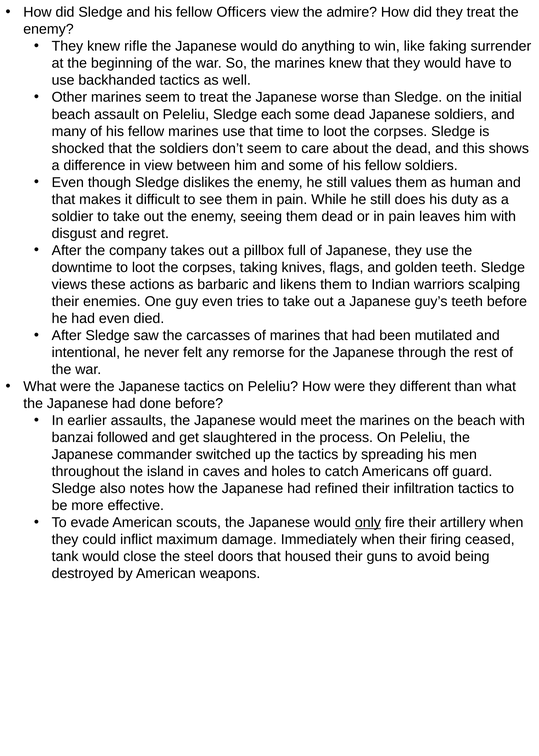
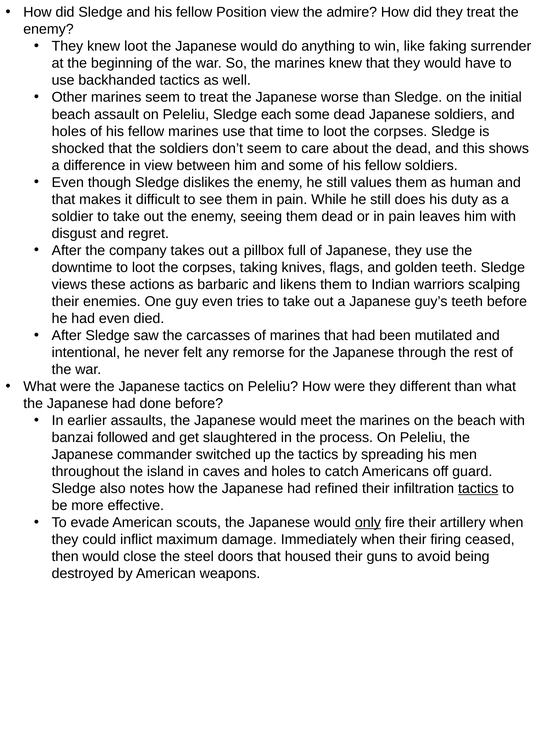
Officers: Officers -> Position
knew rifle: rifle -> loot
many at (69, 131): many -> holes
tactics at (478, 489) underline: none -> present
tank: tank -> then
